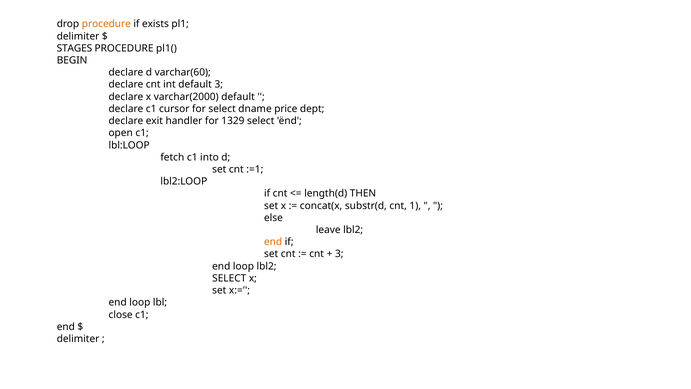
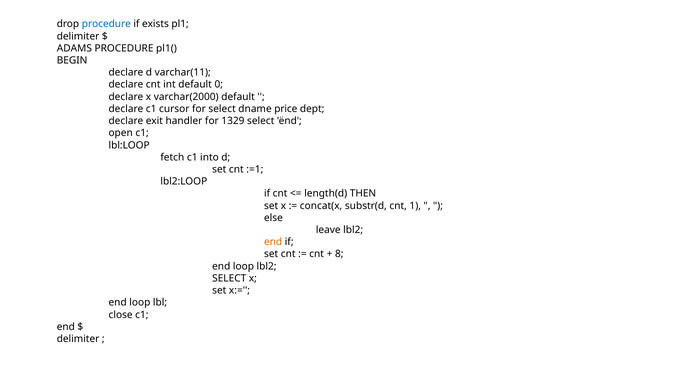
procedure at (106, 24) colour: orange -> blue
STAGES: STAGES -> ADAMS
varchar(60: varchar(60 -> varchar(11
default 3: 3 -> 0
3 at (339, 254): 3 -> 8
